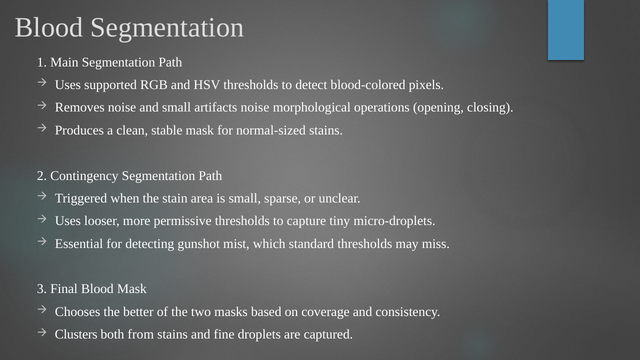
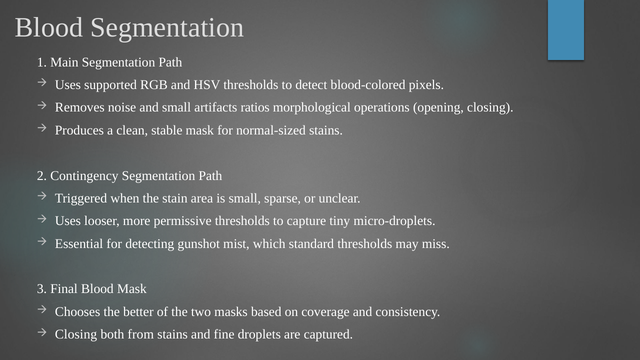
artifacts noise: noise -> ratios
Clusters at (76, 334): Clusters -> Closing
